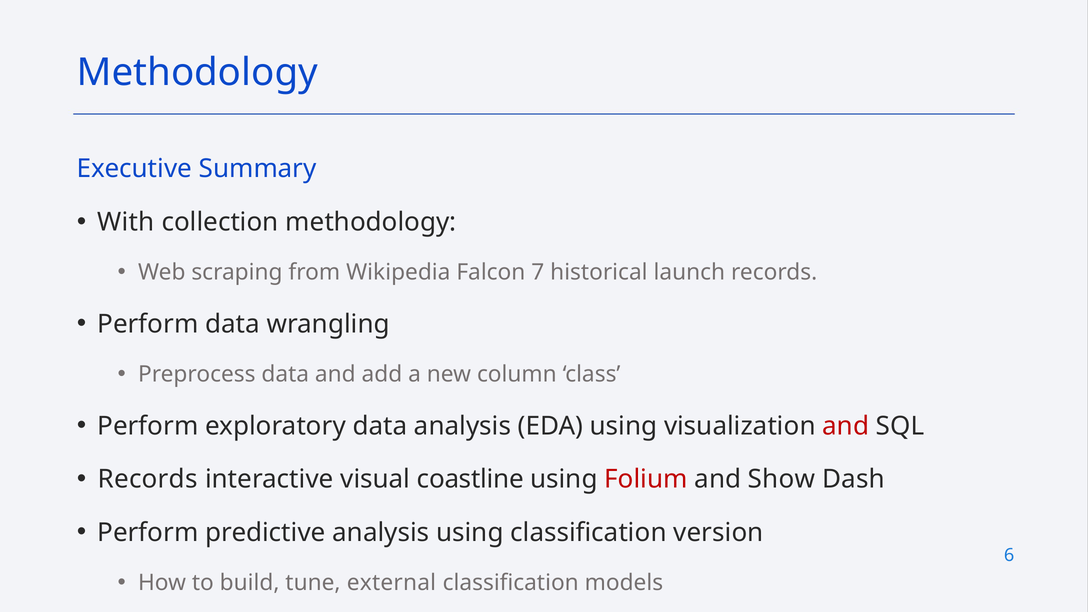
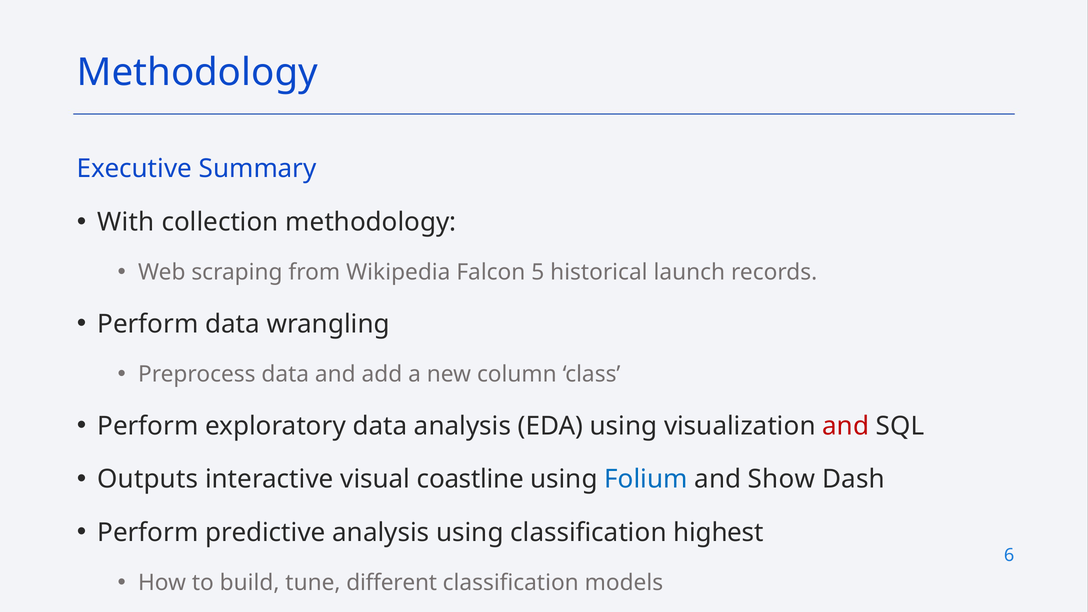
7: 7 -> 5
Records at (148, 479): Records -> Outputs
Folium colour: red -> blue
version: version -> highest
external: external -> different
